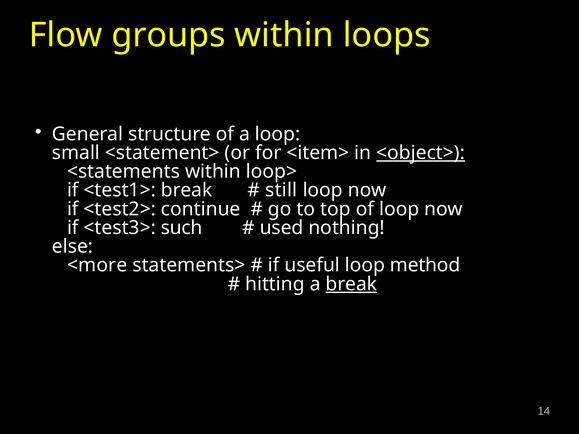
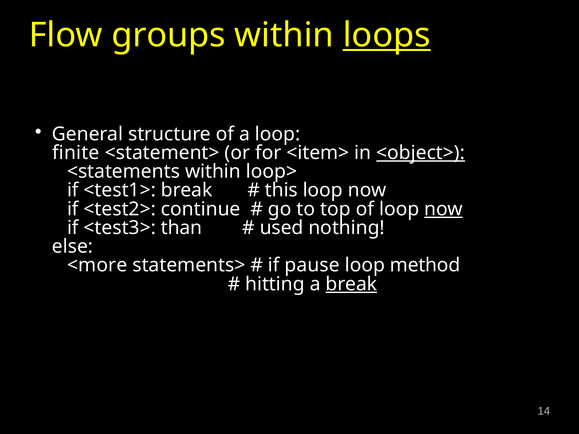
loops underline: none -> present
small: small -> finite
still: still -> this
now at (444, 209) underline: none -> present
such: such -> than
useful: useful -> pause
